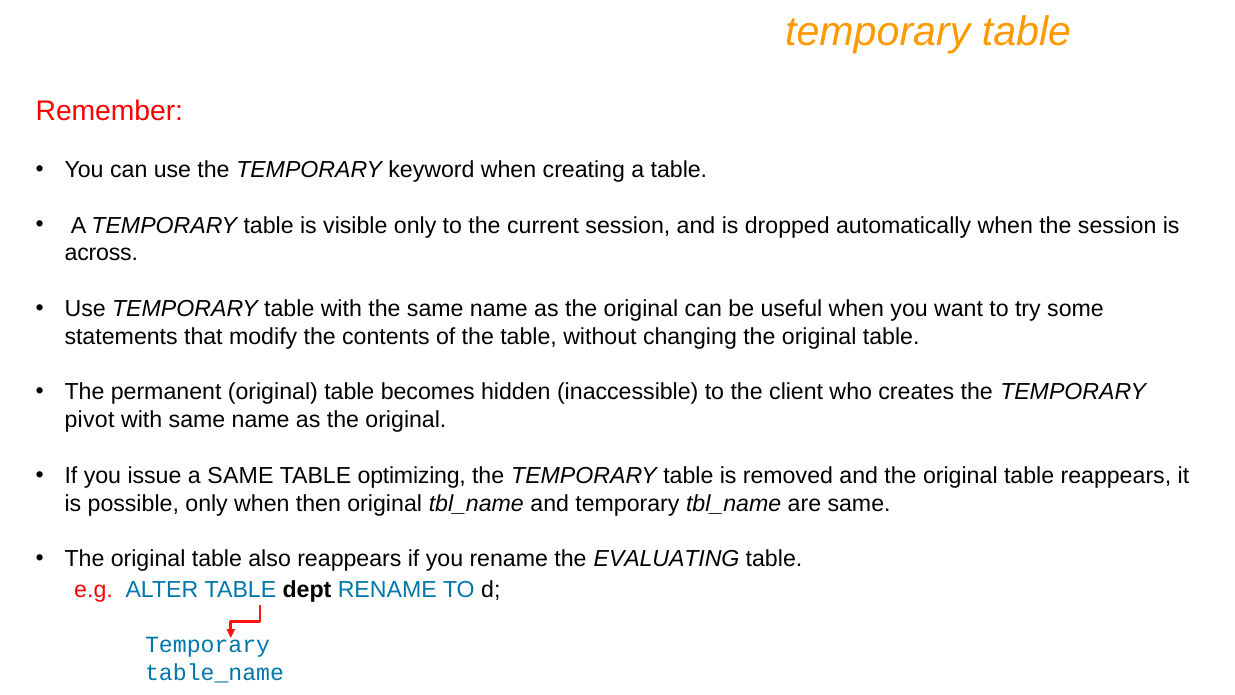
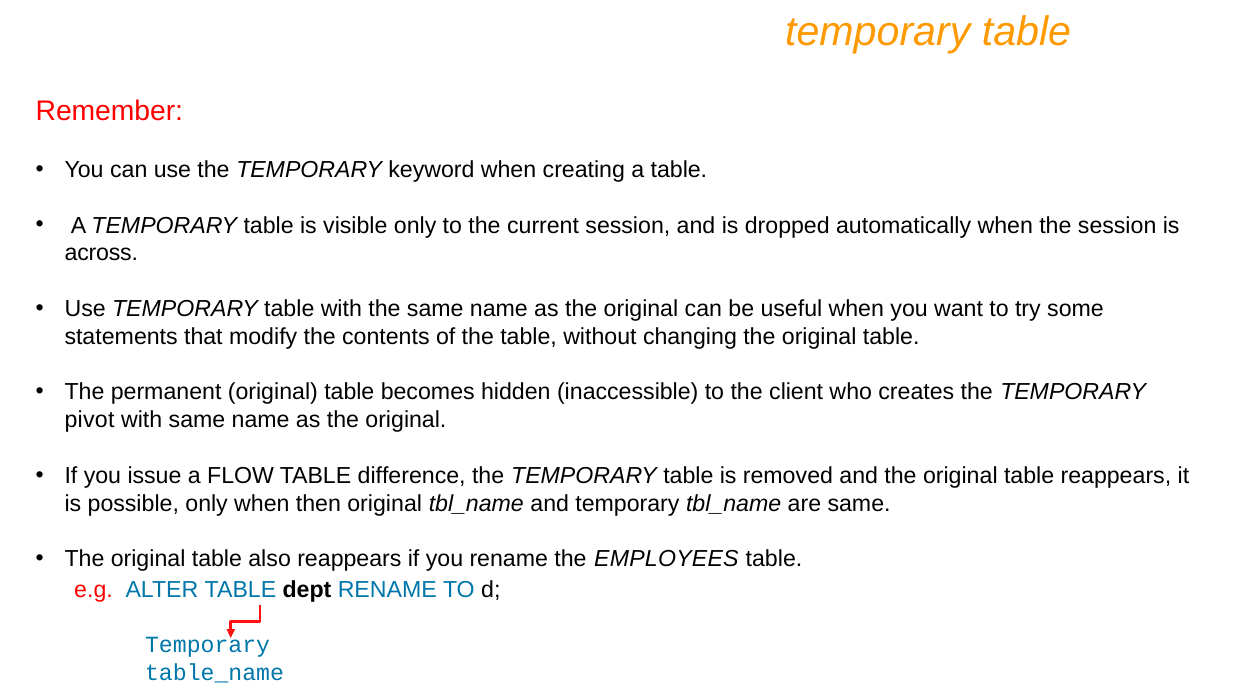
a SAME: SAME -> FLOW
optimizing: optimizing -> difference
EVALUATING: EVALUATING -> EMPLOYEES
